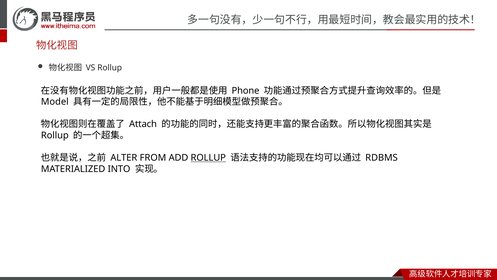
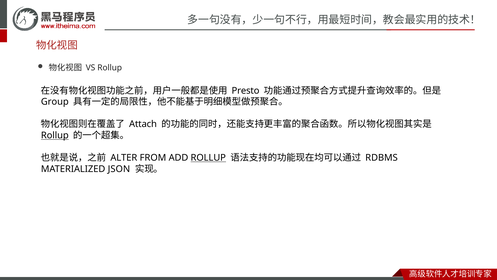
Phone: Phone -> Presto
Model: Model -> Group
Rollup at (55, 135) underline: none -> present
INTO: INTO -> JSON
